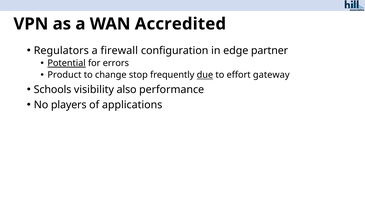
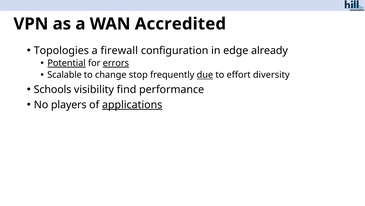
Regulators: Regulators -> Topologies
partner: partner -> already
errors underline: none -> present
Product: Product -> Scalable
gateway: gateway -> diversity
also: also -> find
applications underline: none -> present
